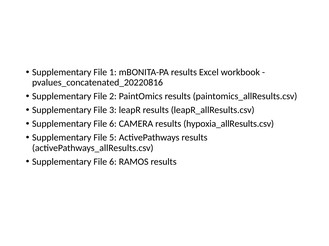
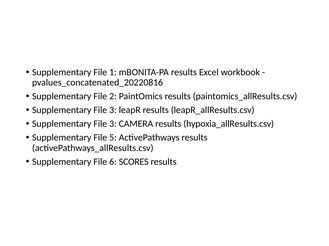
6 at (113, 124): 6 -> 3
RAMOS: RAMOS -> SCORES
